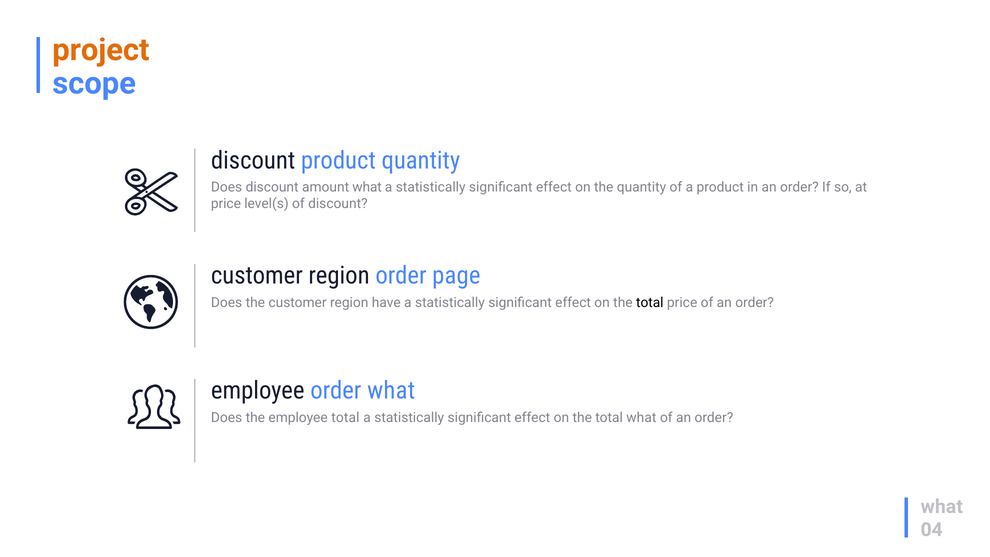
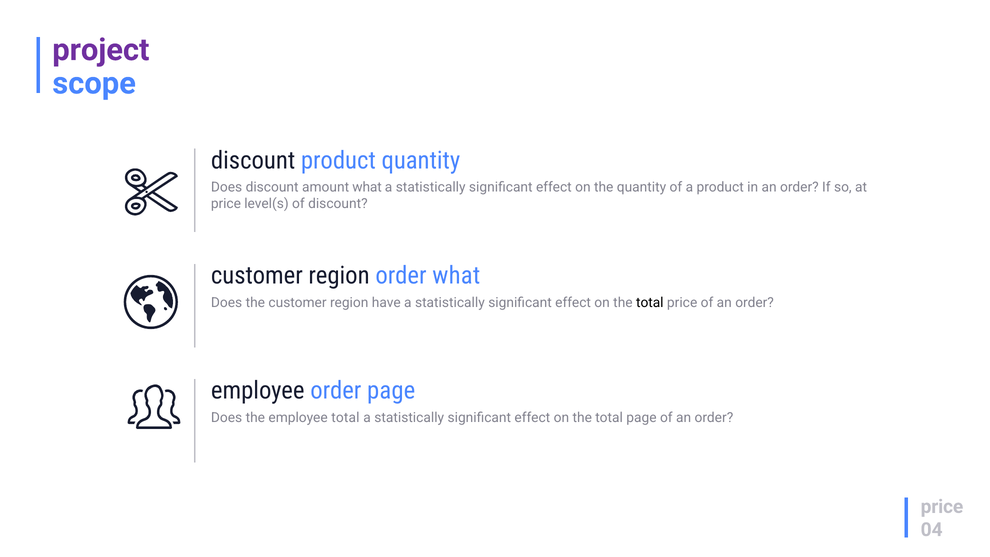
project colour: orange -> purple
order page: page -> what
order what: what -> page
total what: what -> page
what at (942, 506): what -> price
